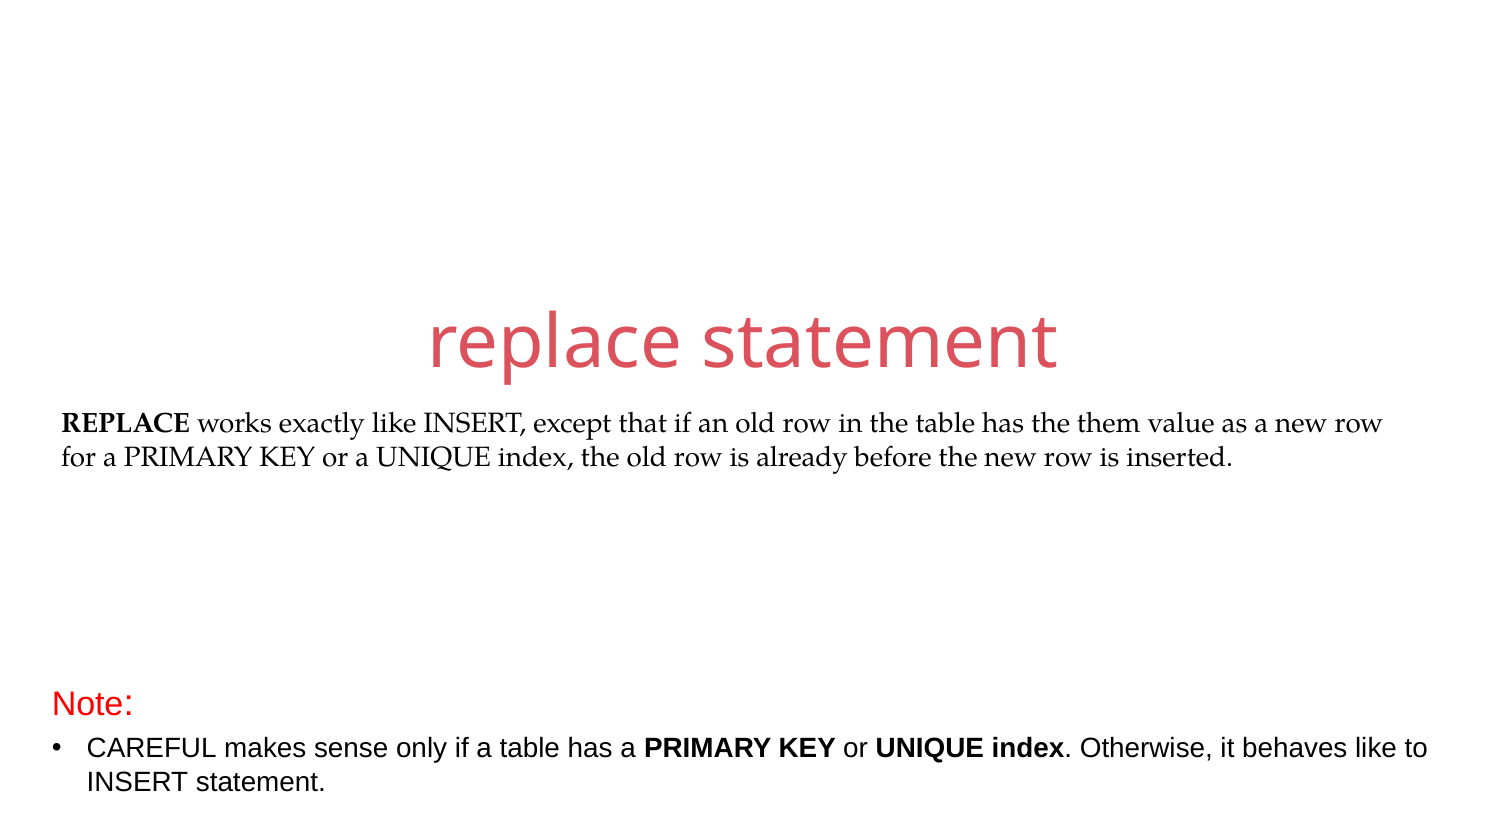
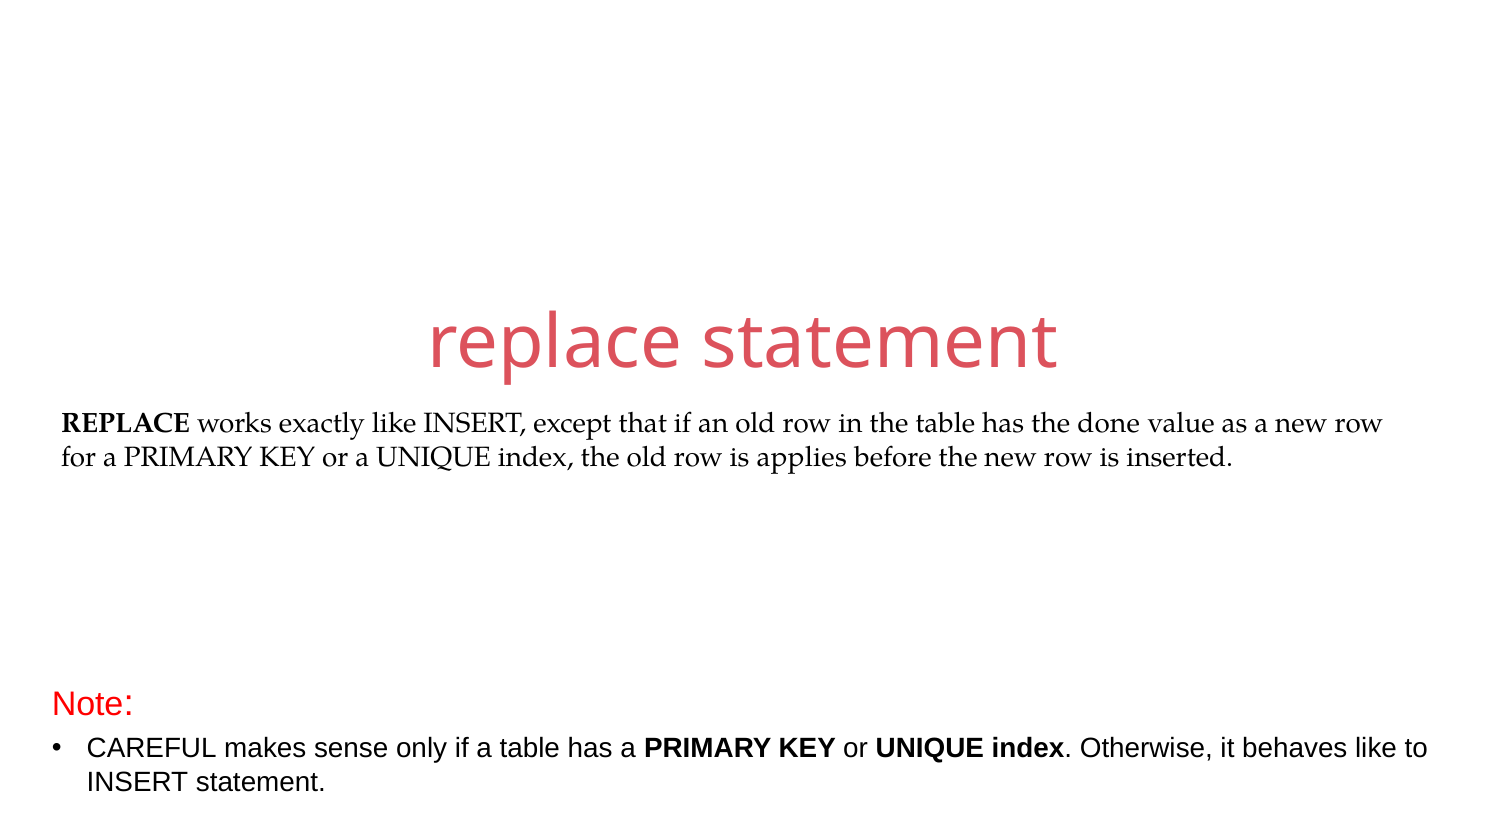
them: them -> done
already: already -> applies
